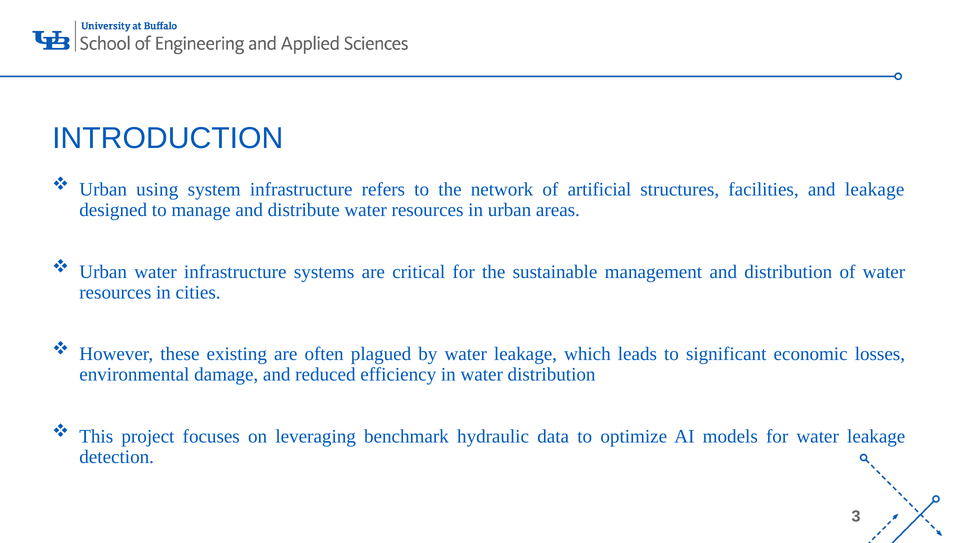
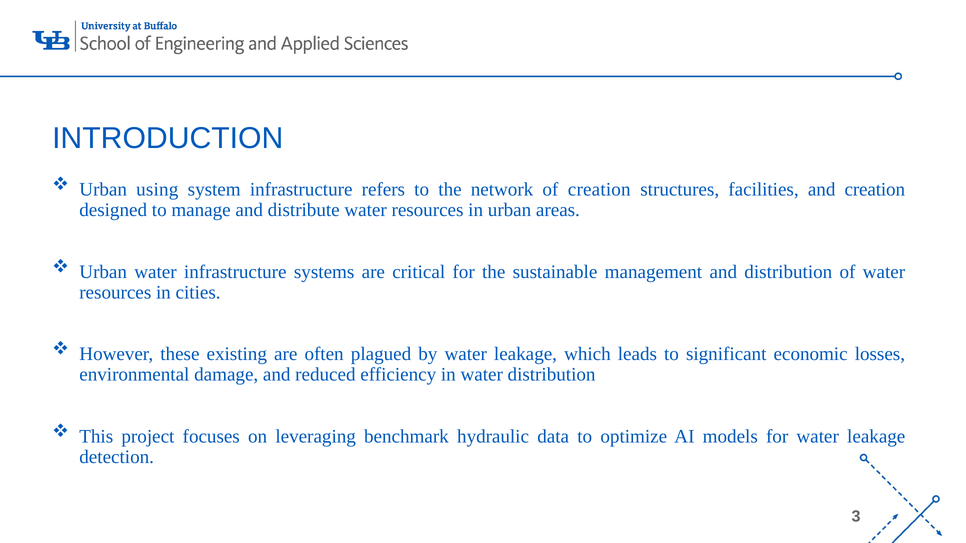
of artificial: artificial -> creation
and leakage: leakage -> creation
